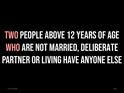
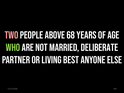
12: 12 -> 68
WHO colour: pink -> light green
HAVE: HAVE -> BEST
